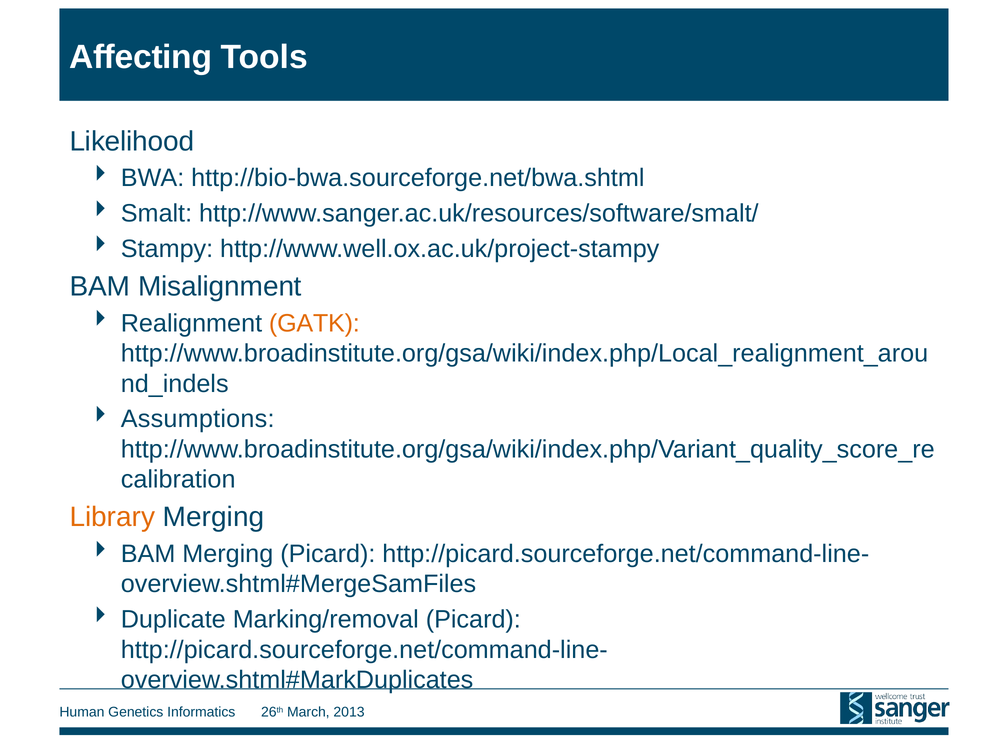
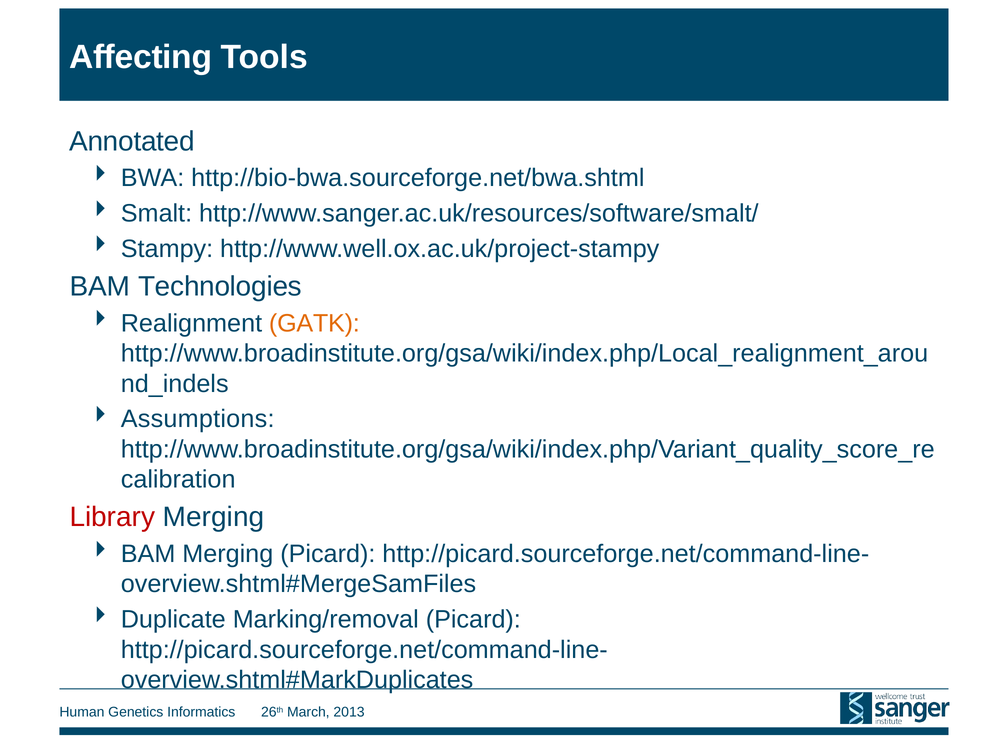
Likelihood: Likelihood -> Annotated
Misalignment: Misalignment -> Technologies
Library colour: orange -> red
